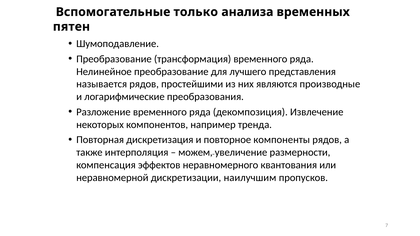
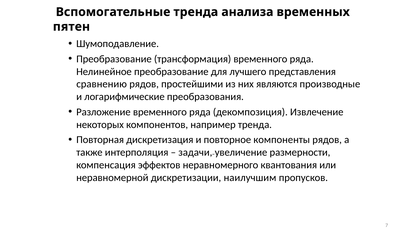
Вспомогательные только: только -> тренда
называется: называется -> сравнению
можем: можем -> задачи
